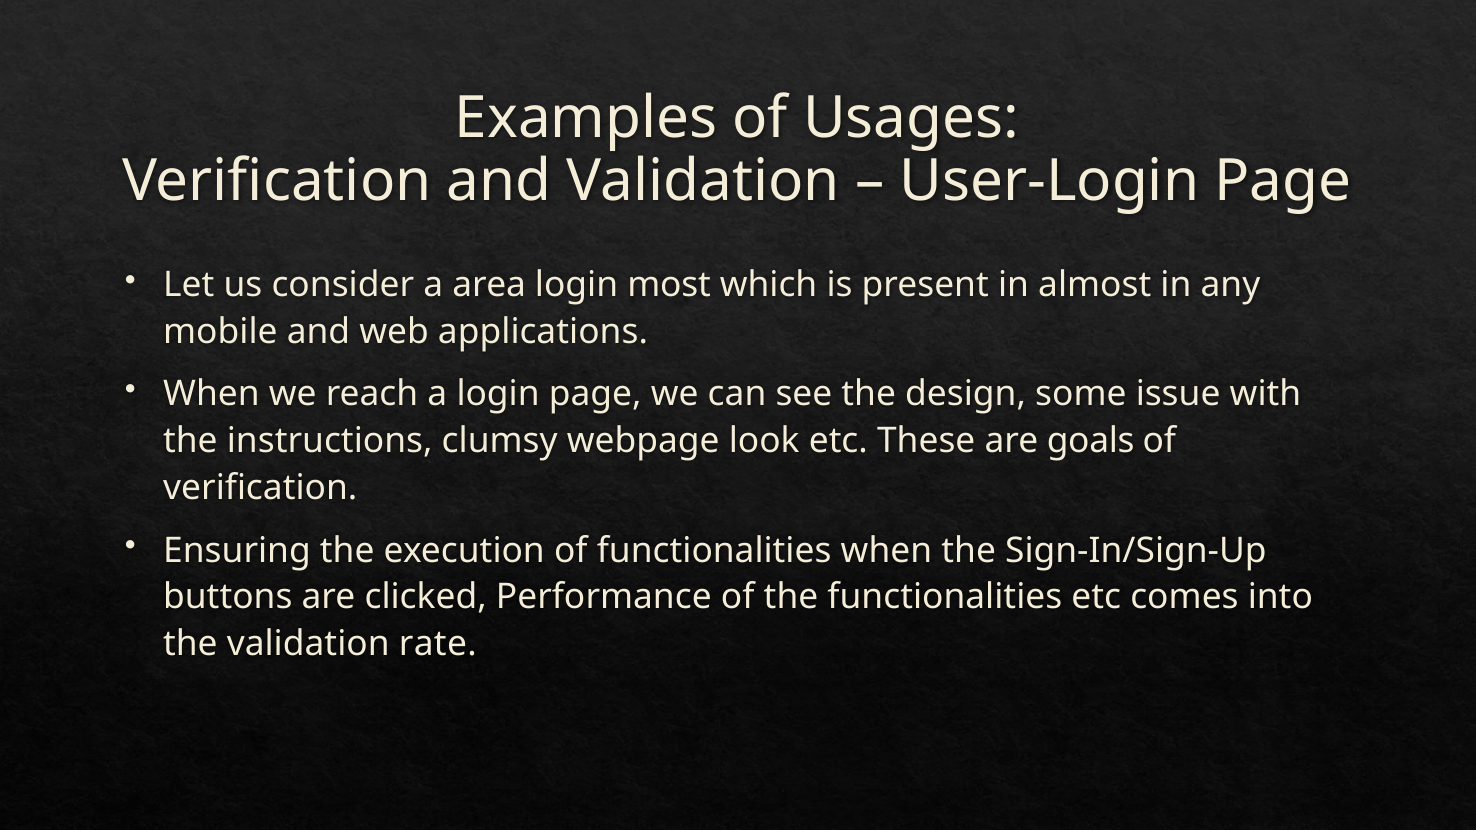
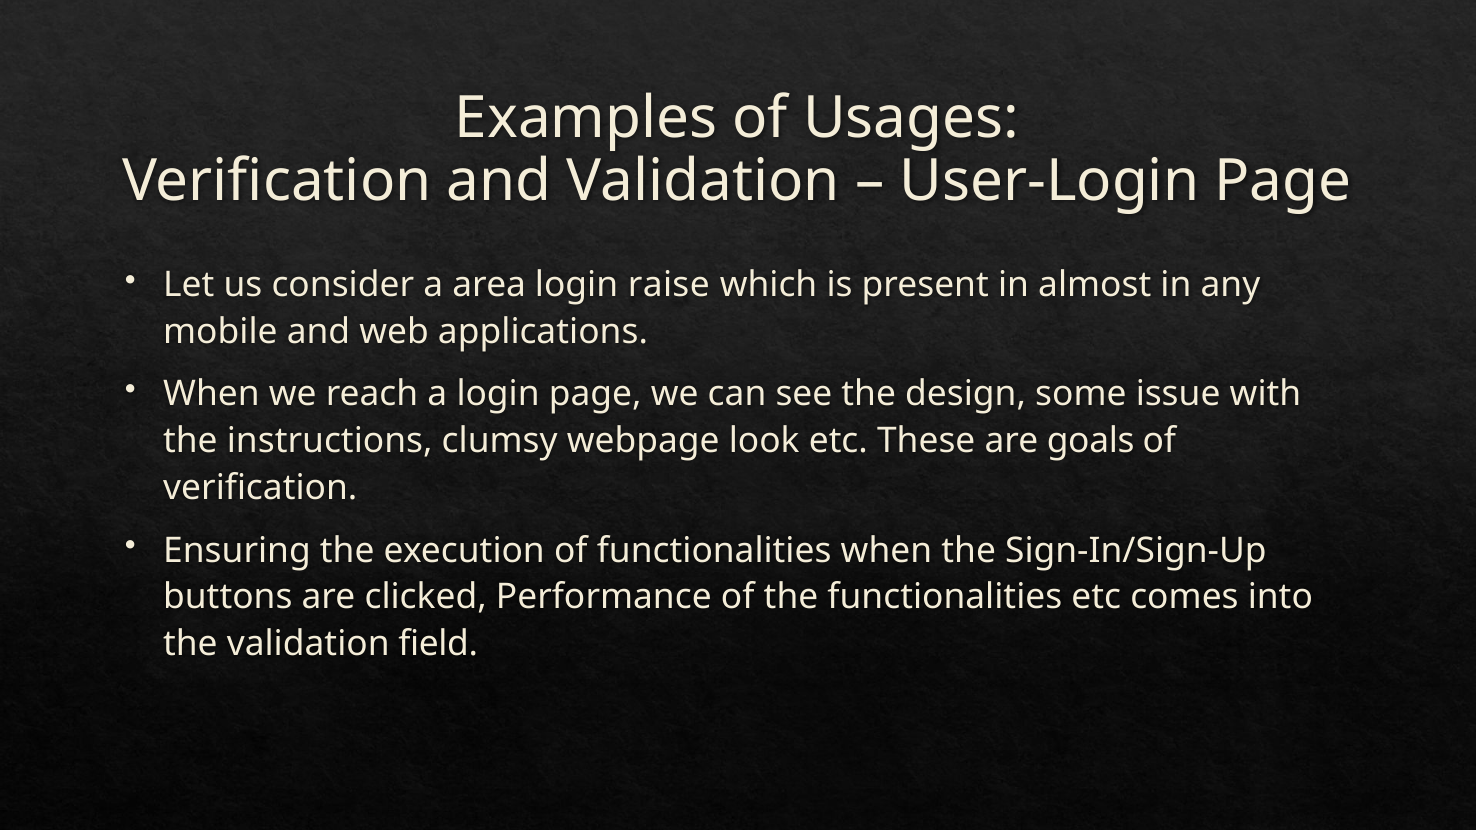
most: most -> raise
rate: rate -> field
